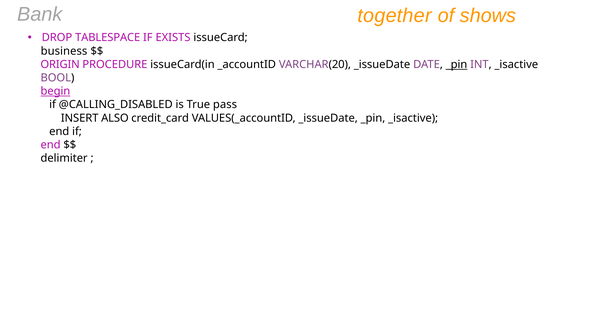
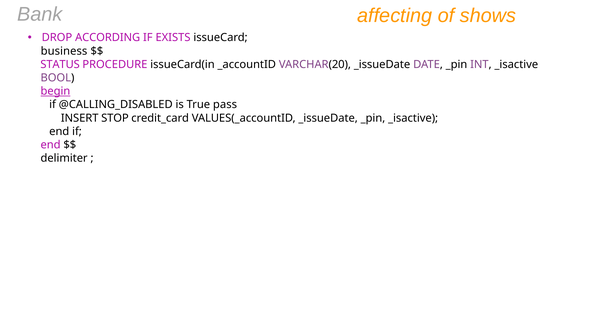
together: together -> affecting
TABLESPACE: TABLESPACE -> ACCORDING
ORIGIN: ORIGIN -> STATUS
_pin at (457, 64) underline: present -> none
ALSO: ALSO -> STOP
